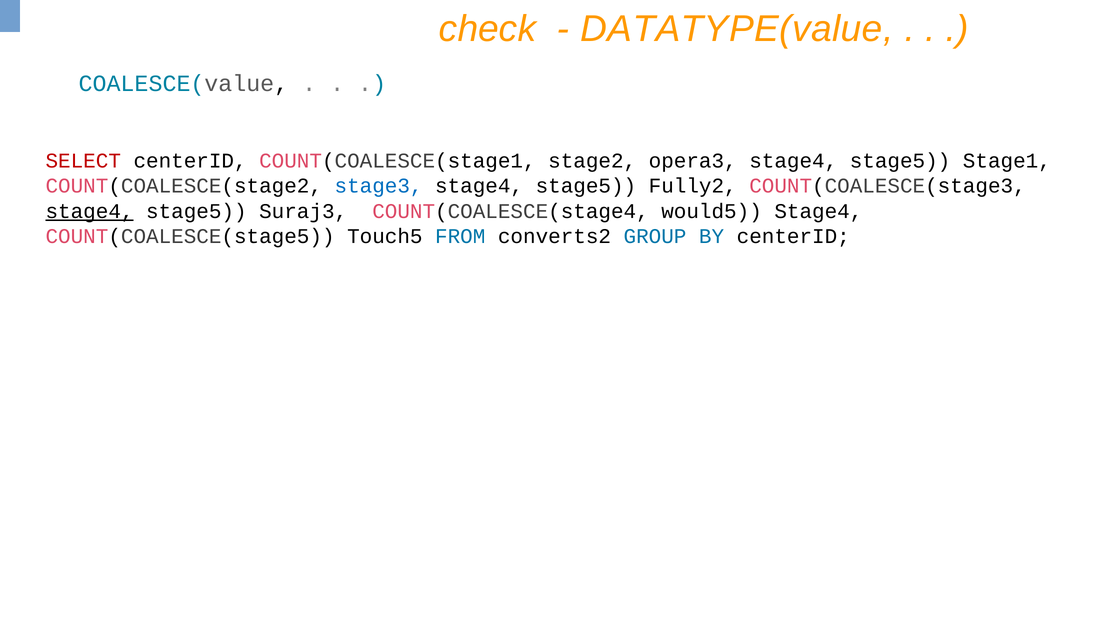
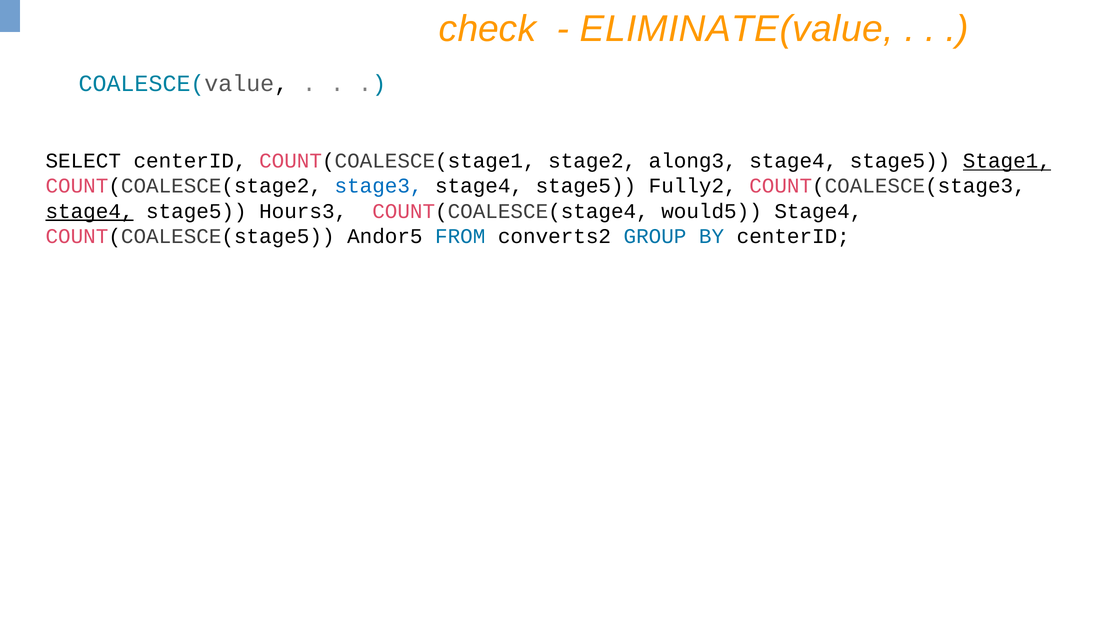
DATATYPE(value: DATATYPE(value -> ELIMINATE(value
SELECT colour: red -> black
opera3: opera3 -> along3
Stage1 underline: none -> present
Suraj3: Suraj3 -> Hours3
Touch5: Touch5 -> Andor5
